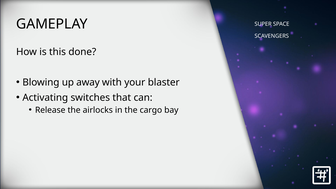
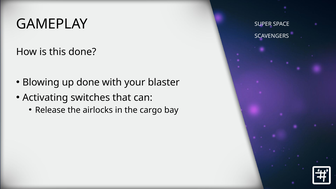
up away: away -> done
